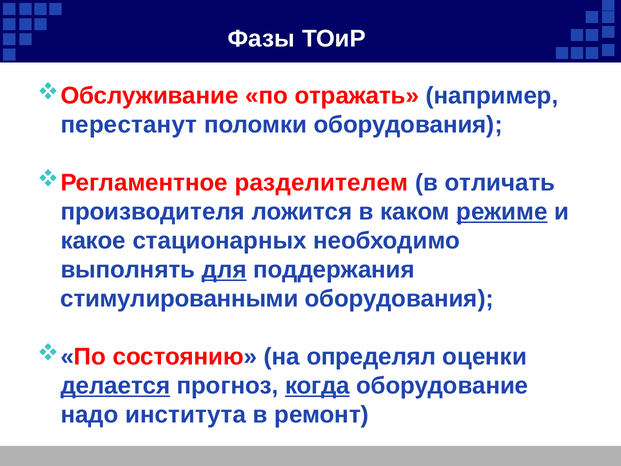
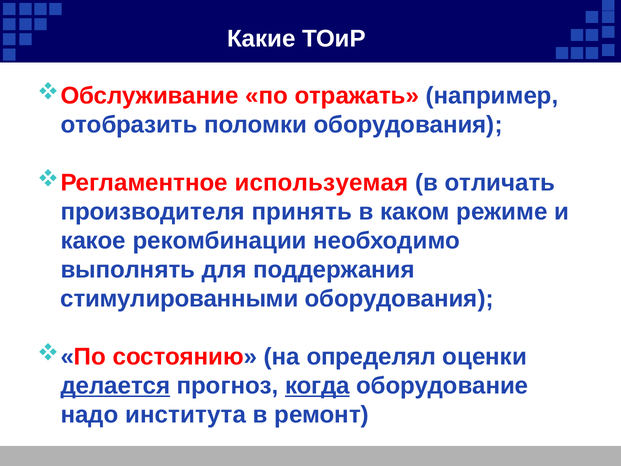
Фазы: Фазы -> Какие
перестанут: перестанут -> отобразить
разделителем: разделителем -> используемая
ложится: ложится -> принять
режиме underline: present -> none
стационарных: стационарных -> рекомбинации
для underline: present -> none
